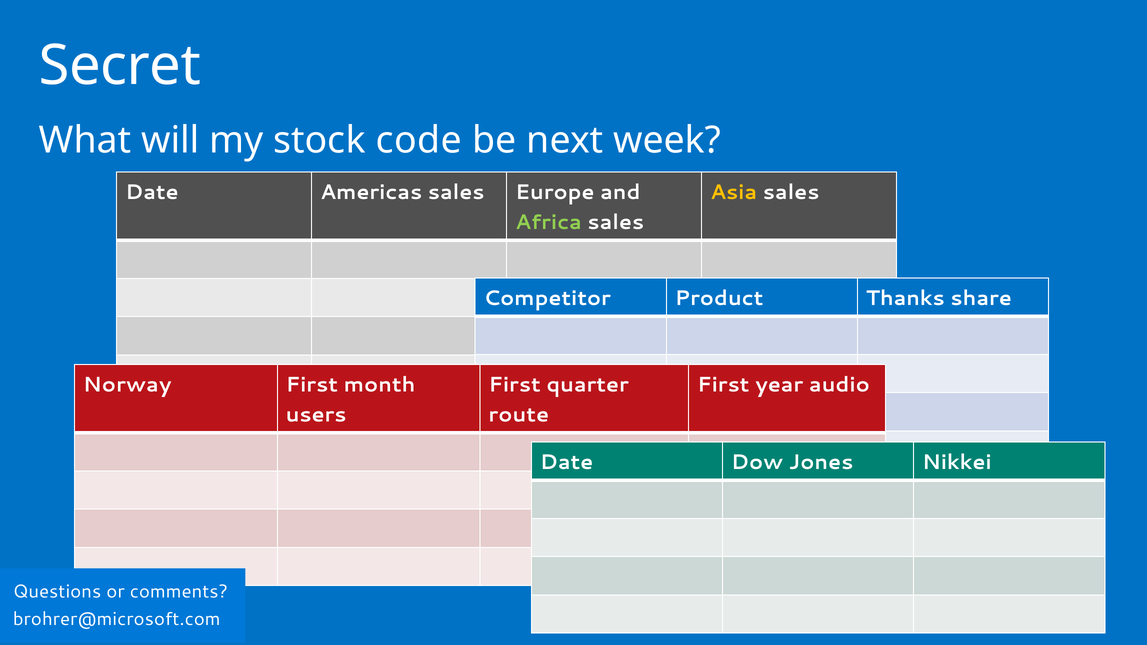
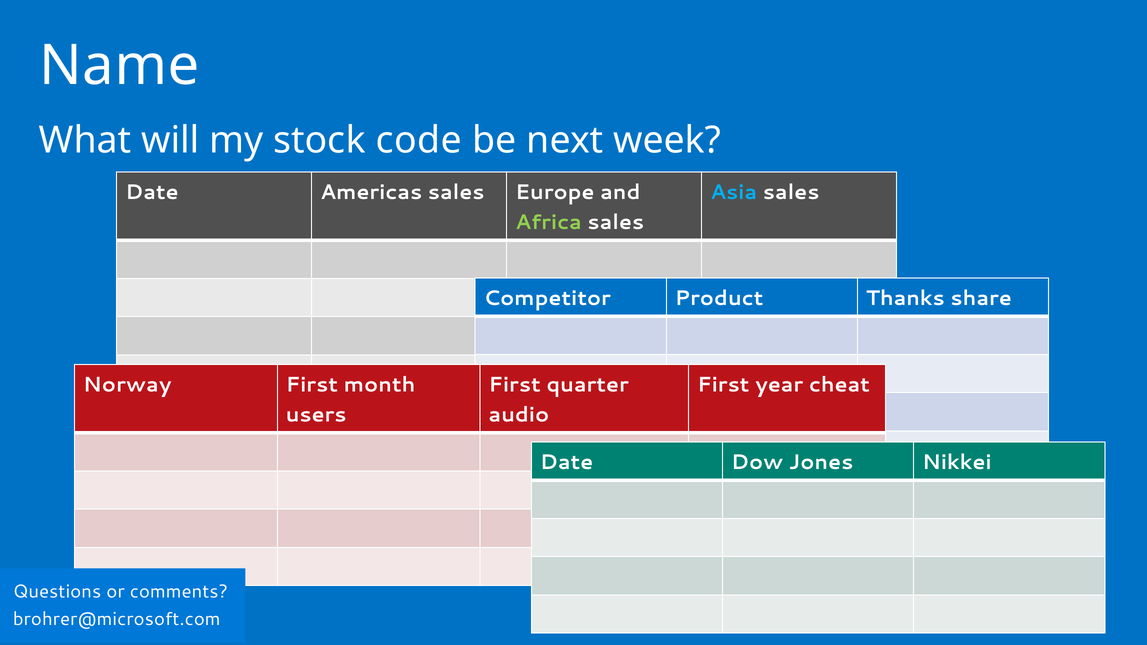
Secret: Secret -> Name
Asia colour: yellow -> light blue
audio: audio -> cheat
route: route -> audio
